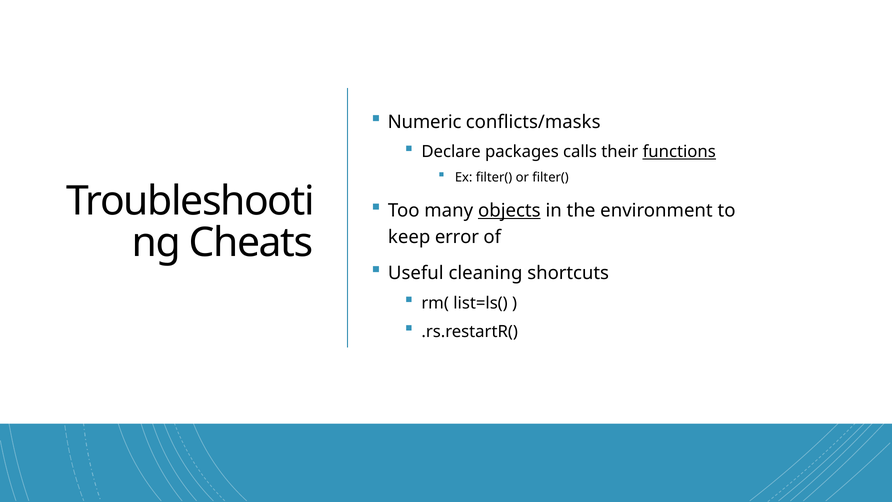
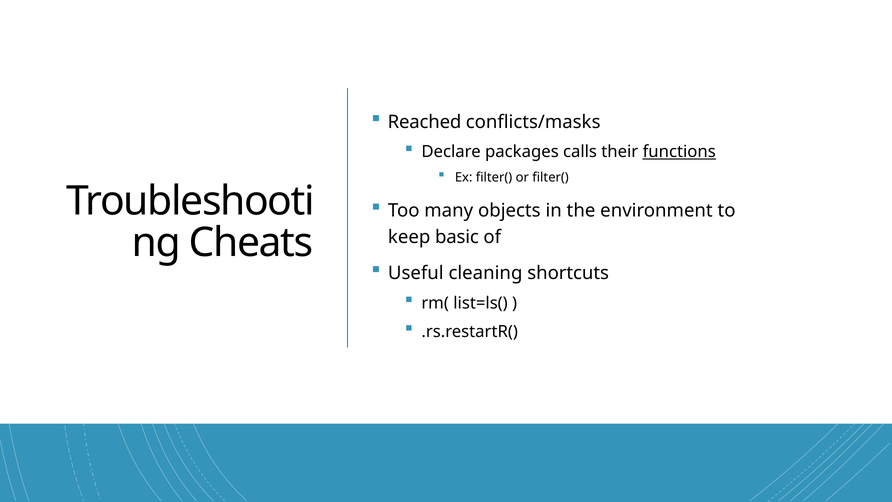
Numeric: Numeric -> Reached
objects underline: present -> none
error: error -> basic
